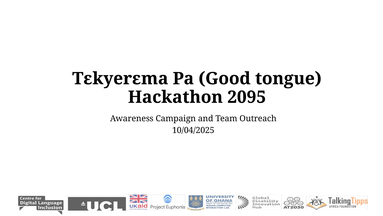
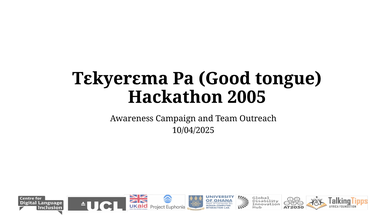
2095: 2095 -> 2005
